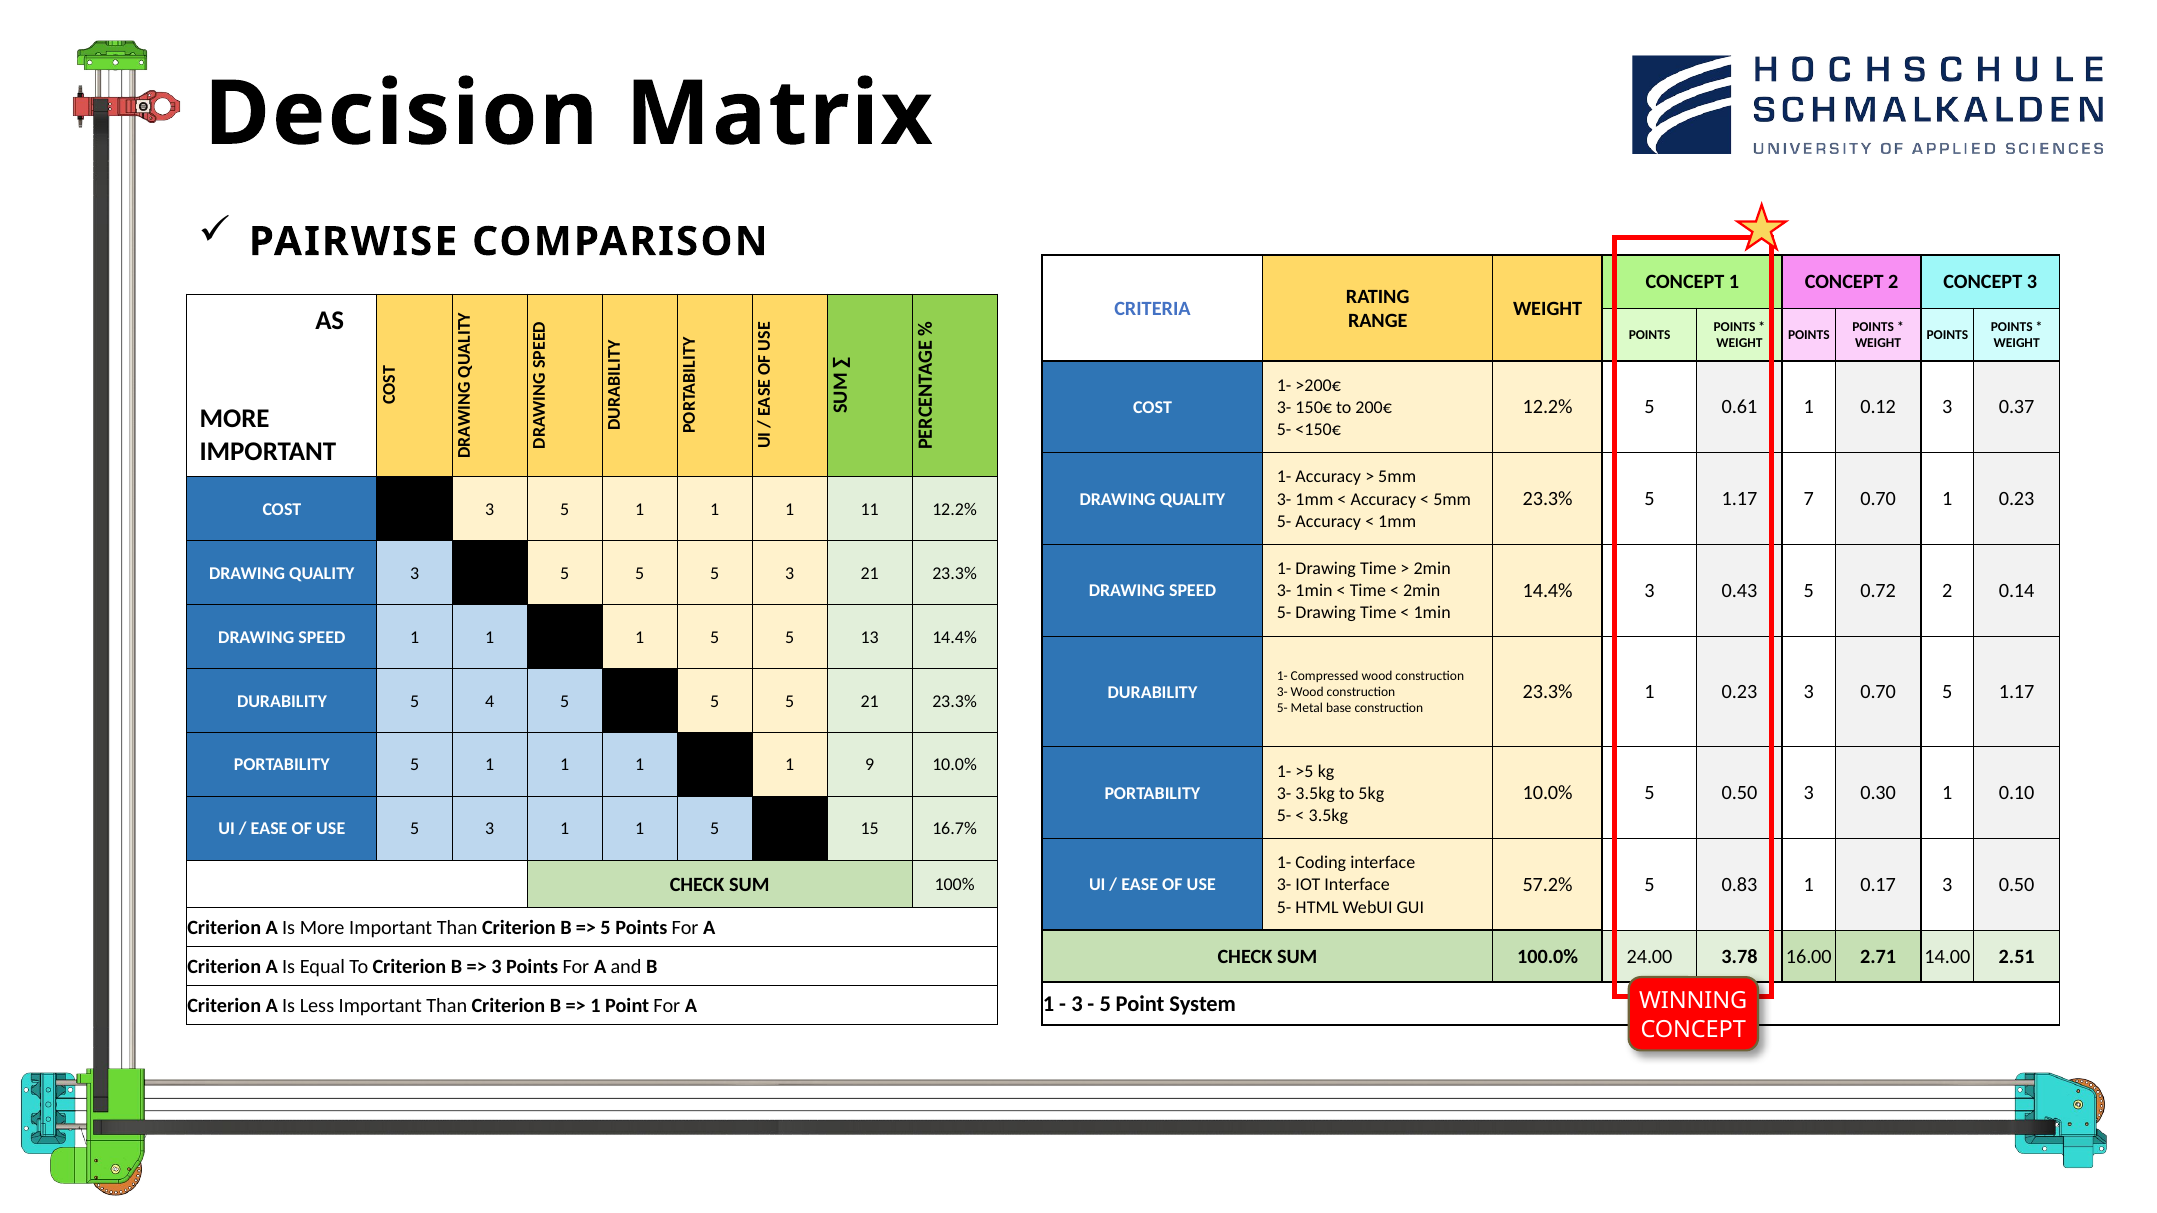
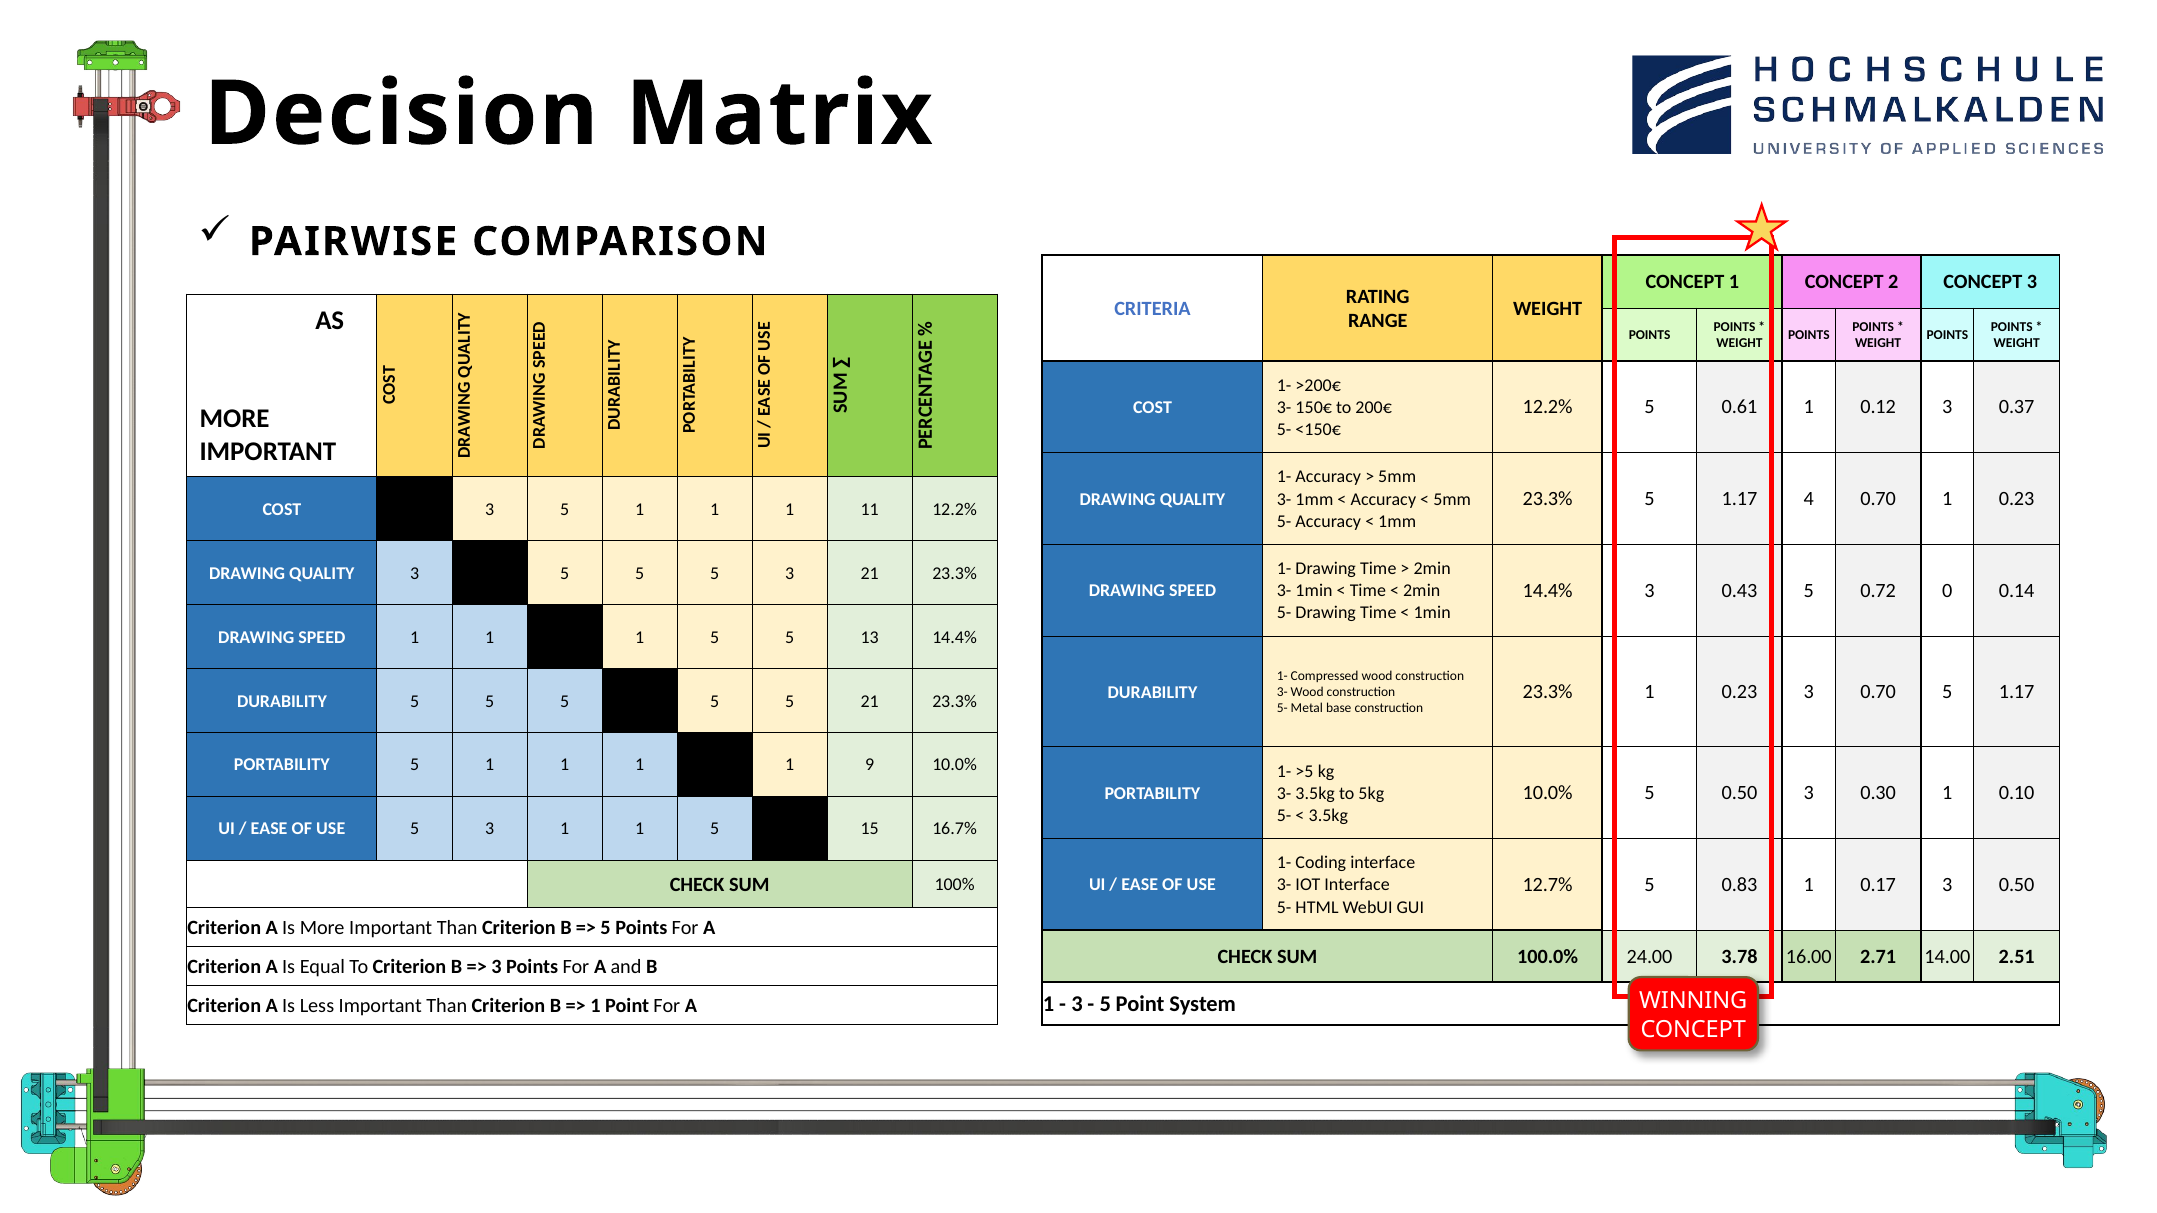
7: 7 -> 4
0.72 2: 2 -> 0
DURABILITY 5 4: 4 -> 5
57.2%: 57.2% -> 12.7%
